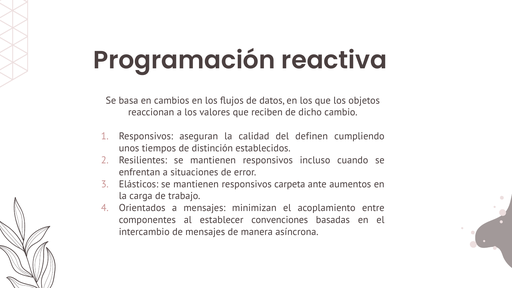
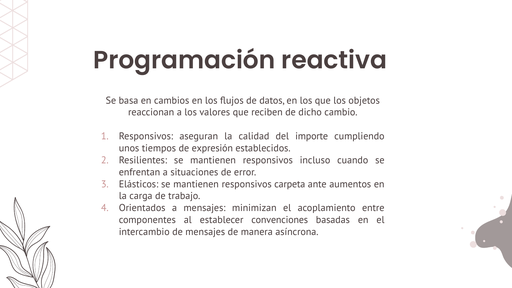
definen: definen -> importe
distinción: distinción -> expresión
